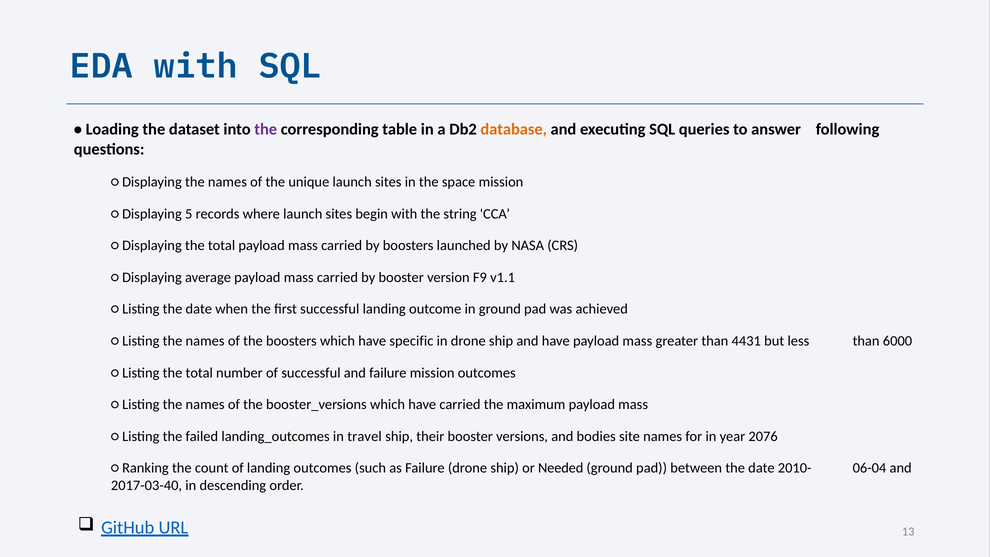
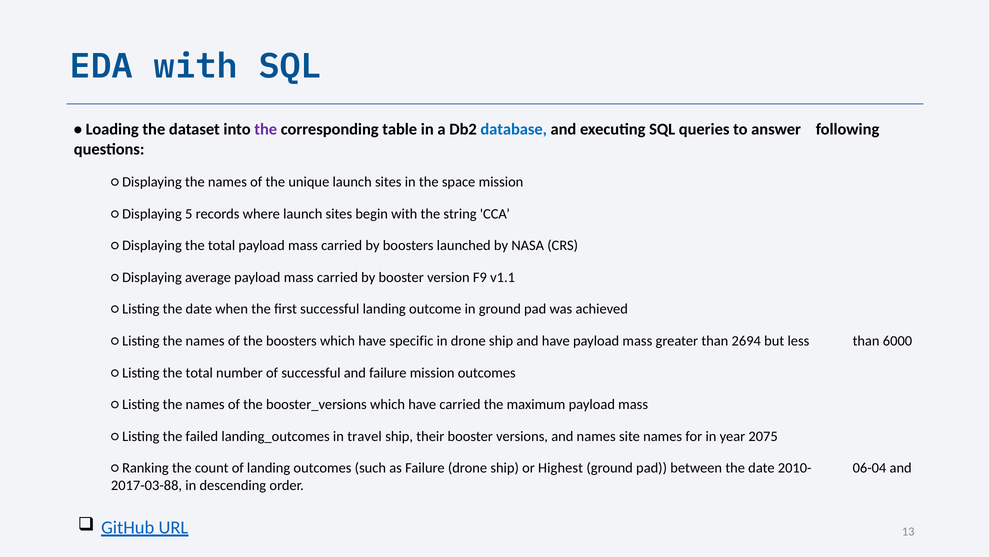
database colour: orange -> blue
4431: 4431 -> 2694
and bodies: bodies -> names
2076: 2076 -> 2075
Needed: Needed -> Highest
2017-03-40: 2017-03-40 -> 2017-03-88
